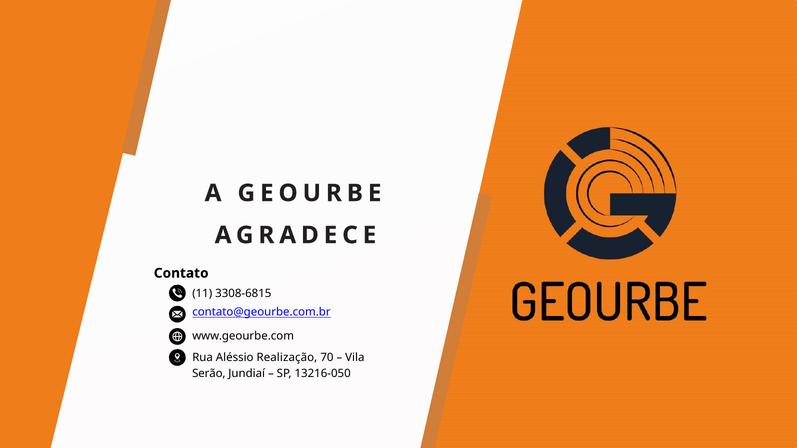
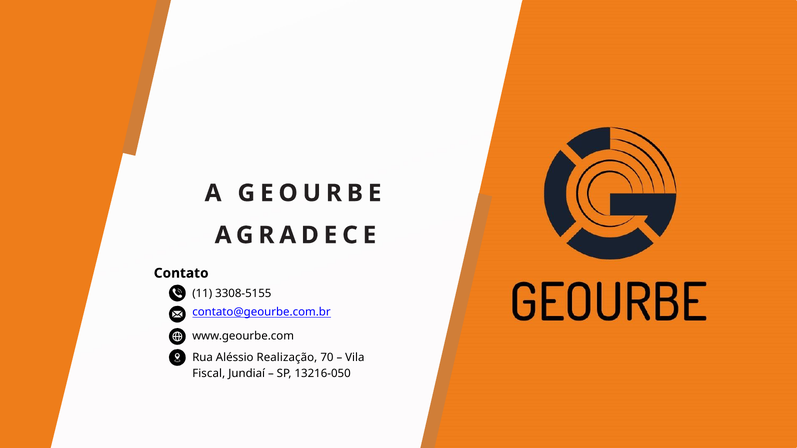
3308-6815: 3308-6815 -> 3308-5155
Serão: Serão -> Fiscal
